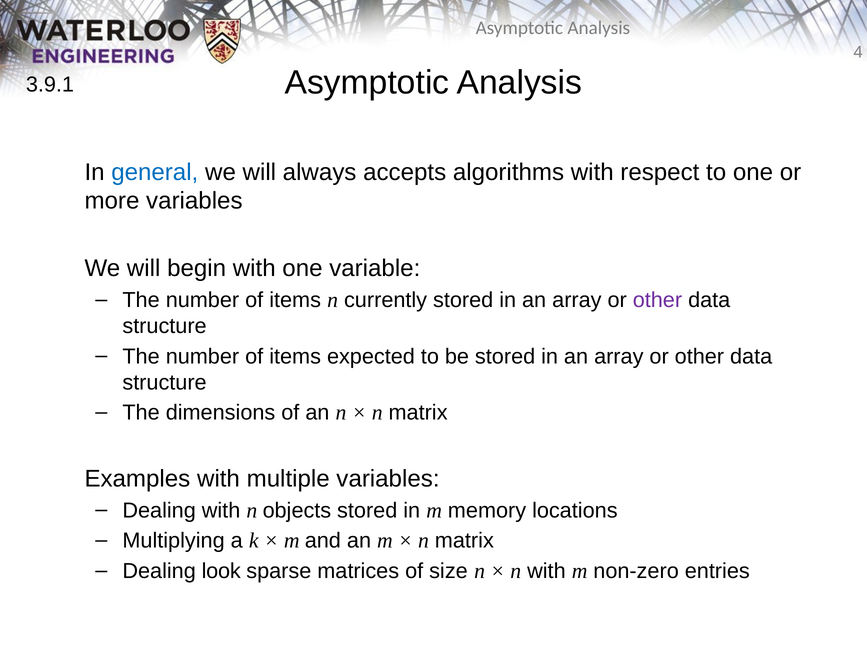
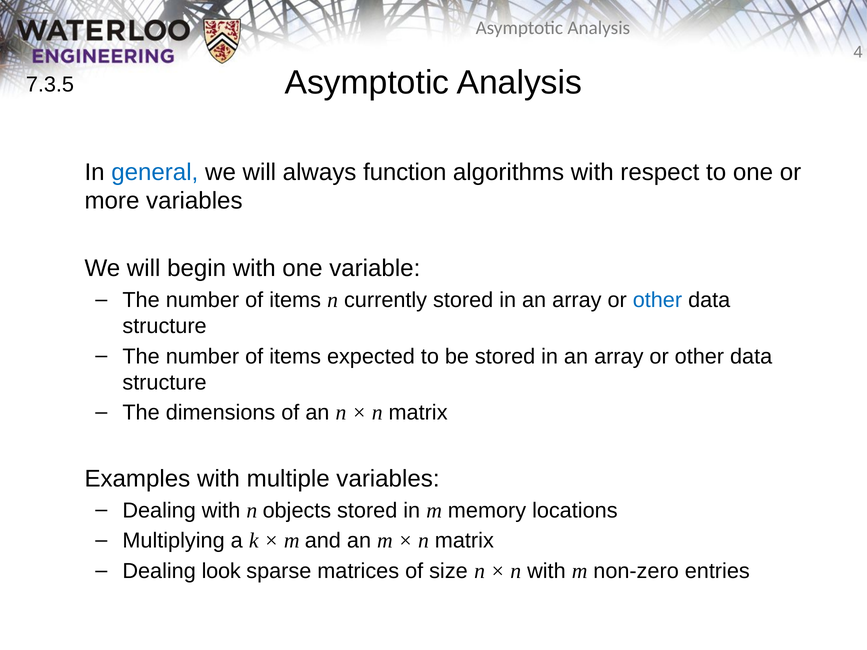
3.9.1: 3.9.1 -> 7.3.5
accepts: accepts -> function
other at (657, 300) colour: purple -> blue
